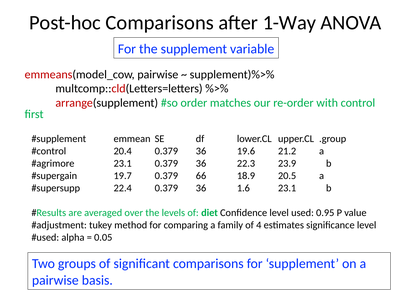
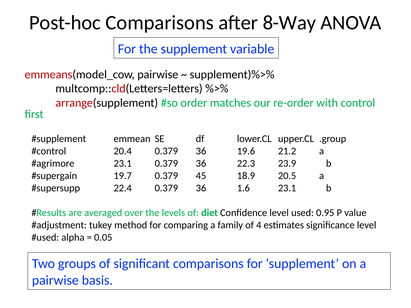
1-Way: 1-Way -> 8-Way
66: 66 -> 45
